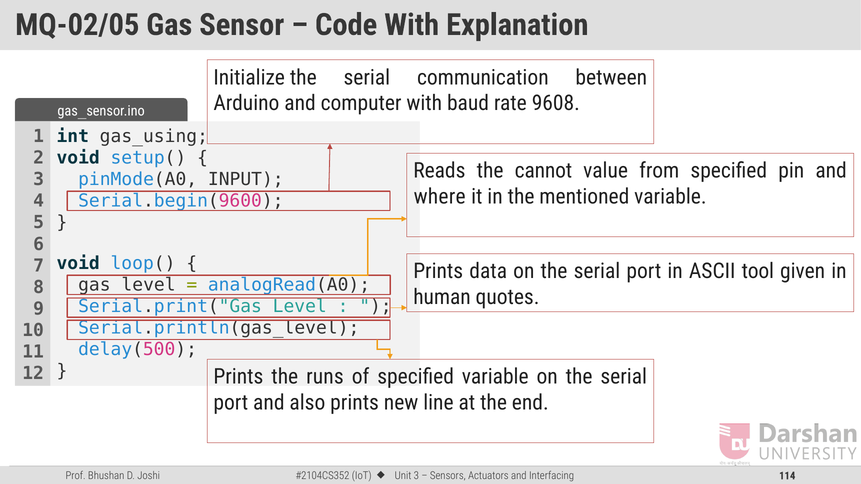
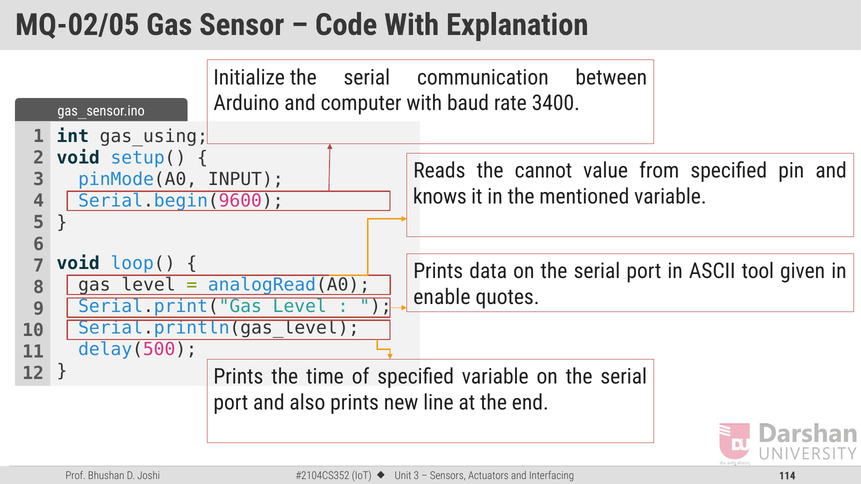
9608: 9608 -> 3400
where: where -> knows
human: human -> enable
runs: runs -> time
